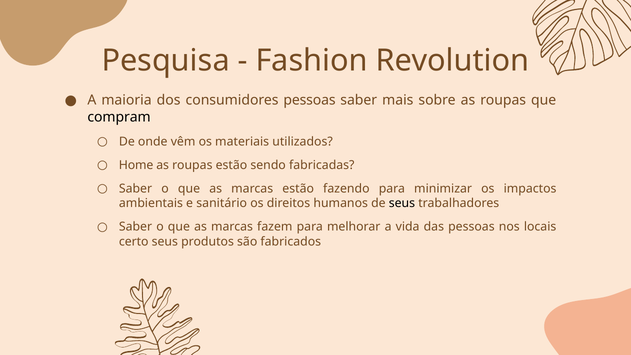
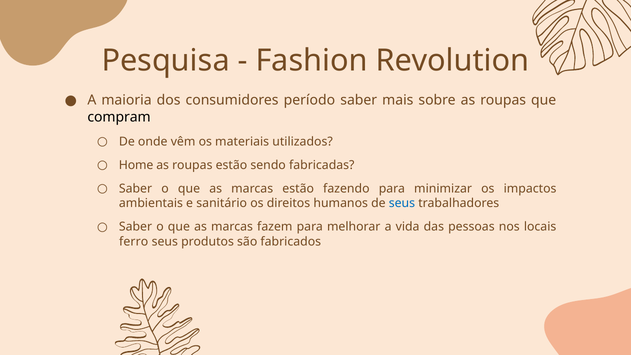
consumidores pessoas: pessoas -> período
seus at (402, 203) colour: black -> blue
certo: certo -> ferro
